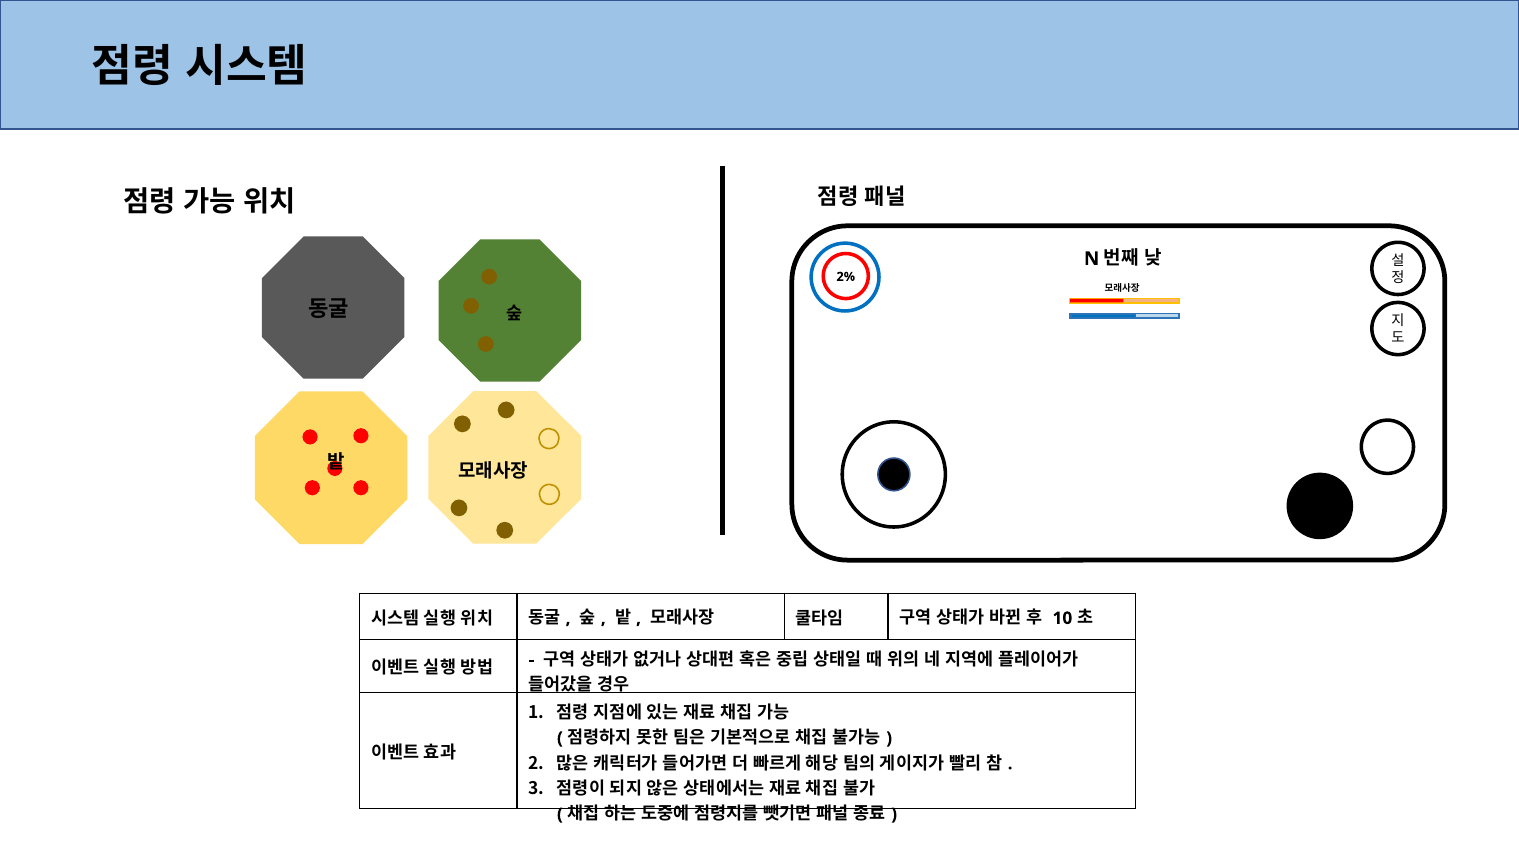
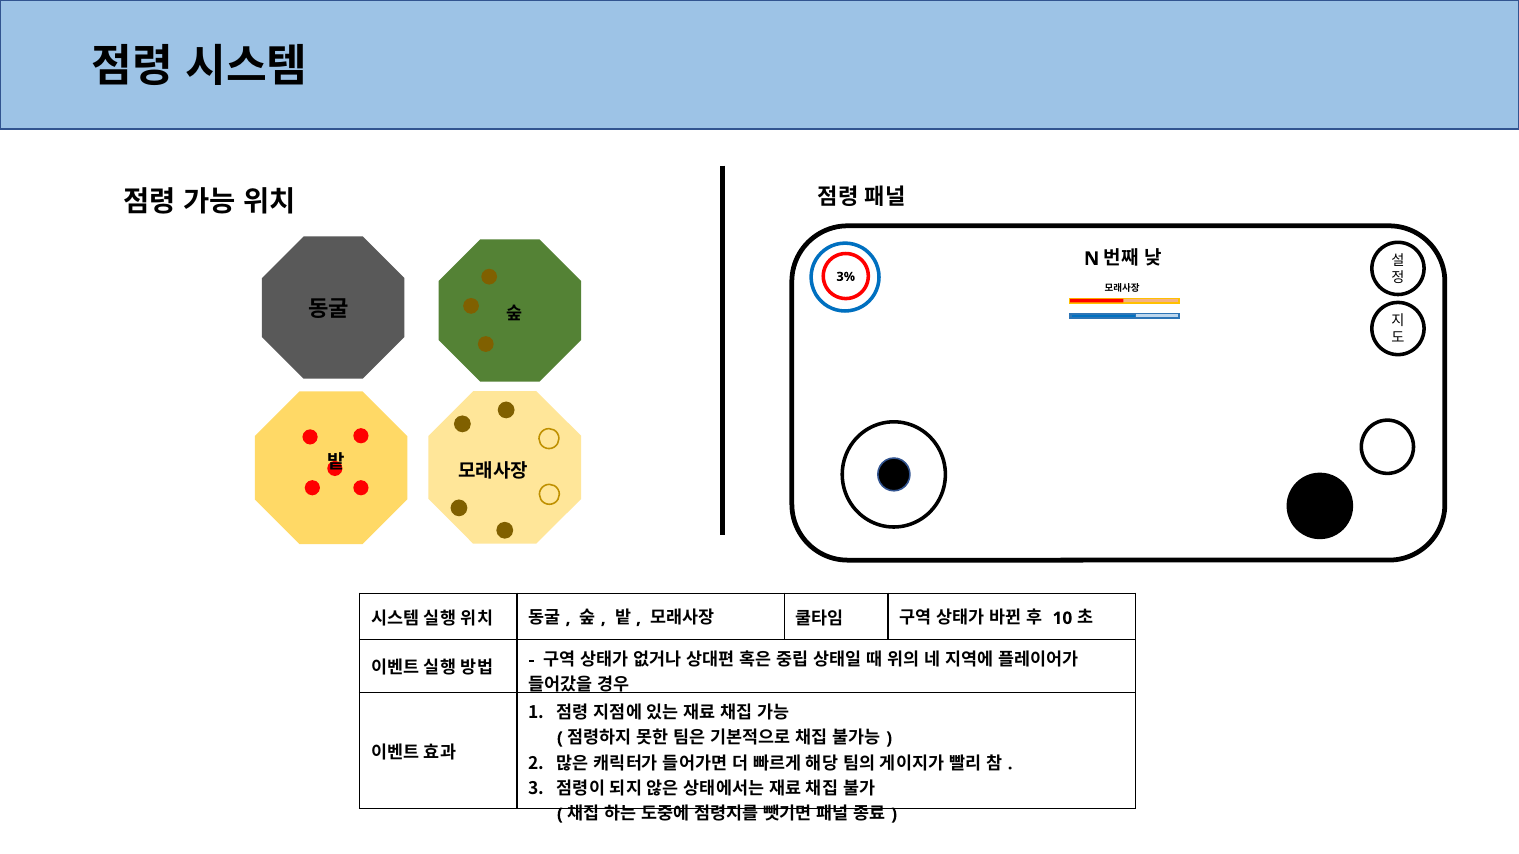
2%: 2% -> 3%
